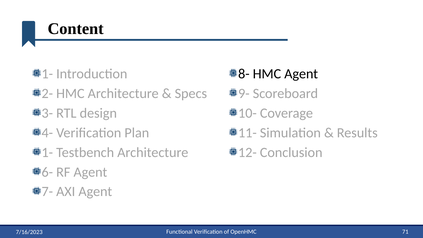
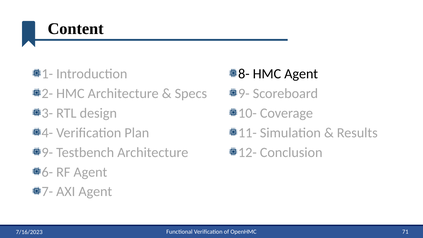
1- at (47, 152): 1- -> 9-
